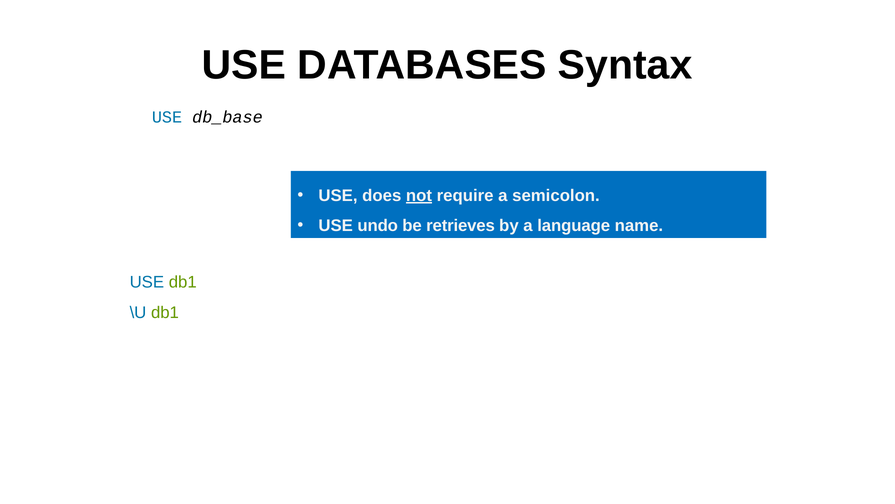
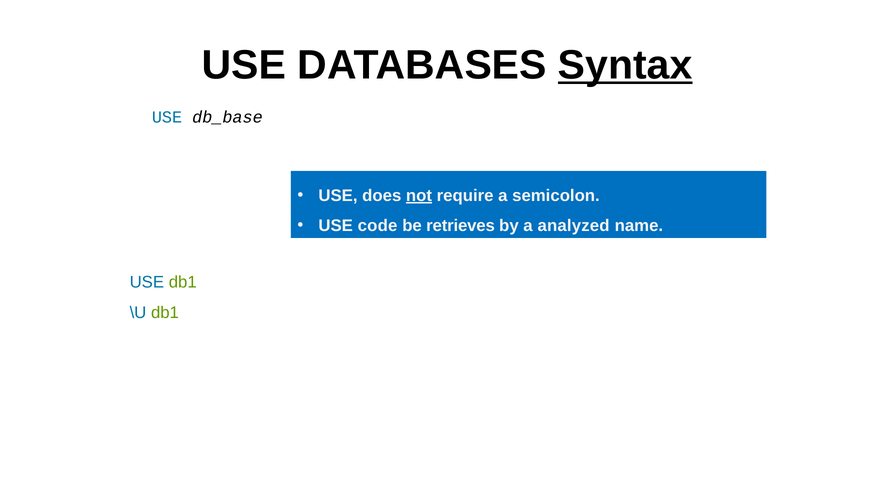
Syntax underline: none -> present
undo: undo -> code
language: language -> analyzed
